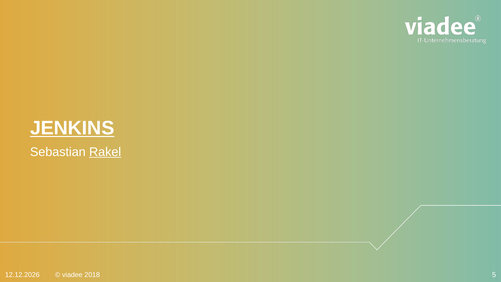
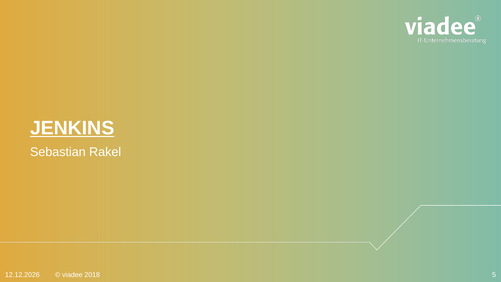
Rakel underline: present -> none
